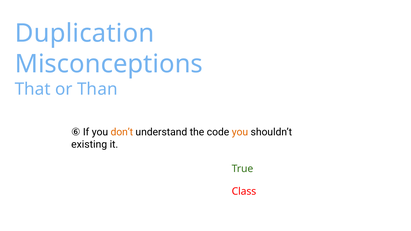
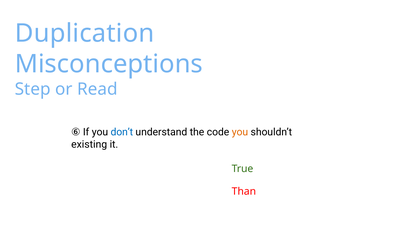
That: That -> Step
Than: Than -> Read
don’t colour: orange -> blue
Class: Class -> Than
